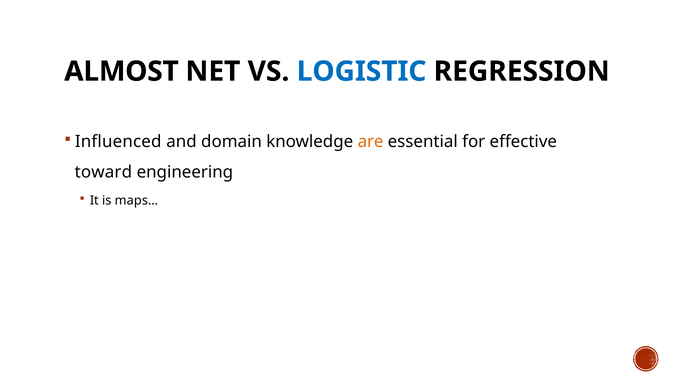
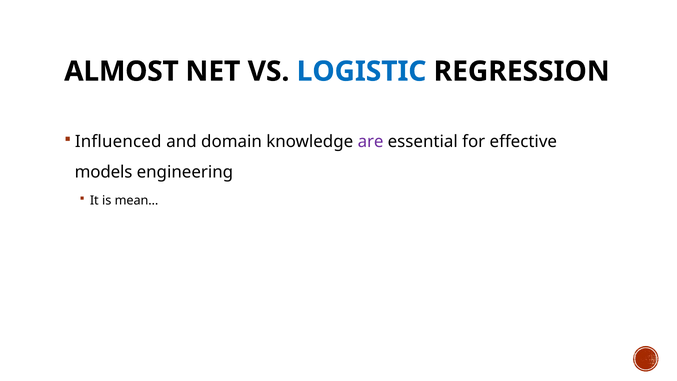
are colour: orange -> purple
toward: toward -> models
maps…: maps… -> mean…
